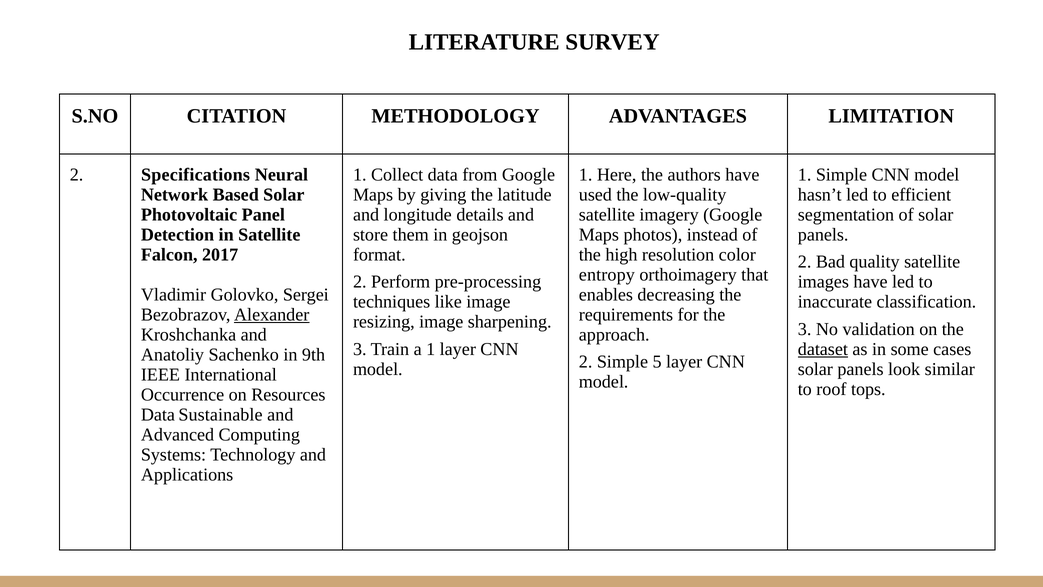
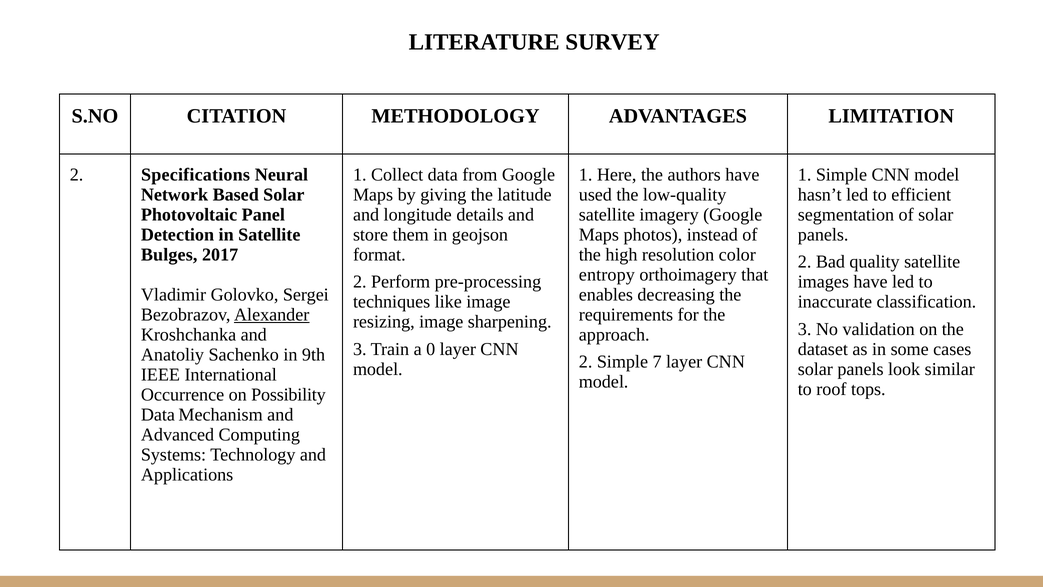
Falcon: Falcon -> Bulges
a 1: 1 -> 0
dataset underline: present -> none
5: 5 -> 7
Resources: Resources -> Possibility
Sustainable: Sustainable -> Mechanism
